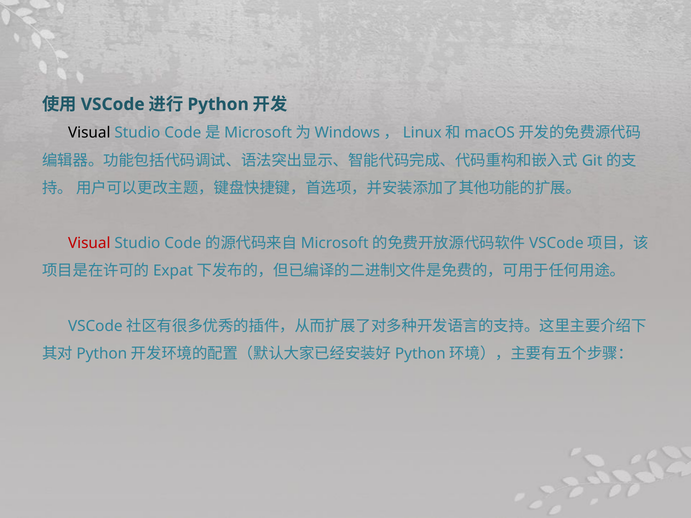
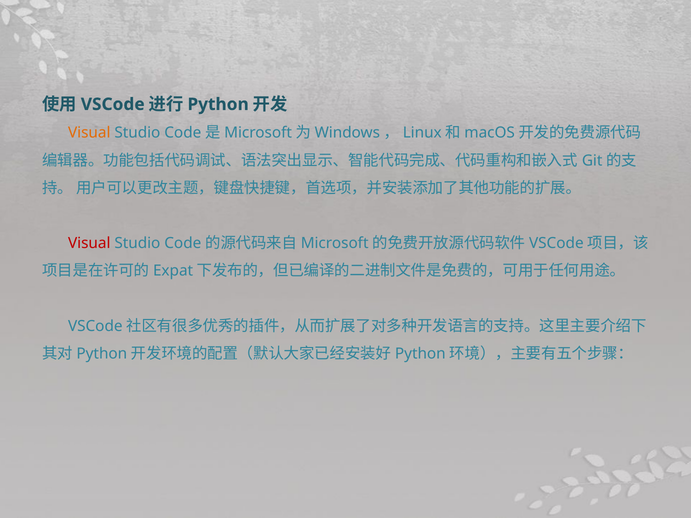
Visual at (89, 133) colour: black -> orange
